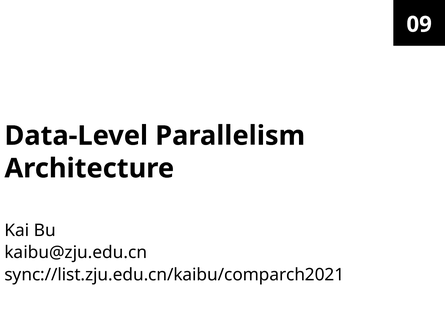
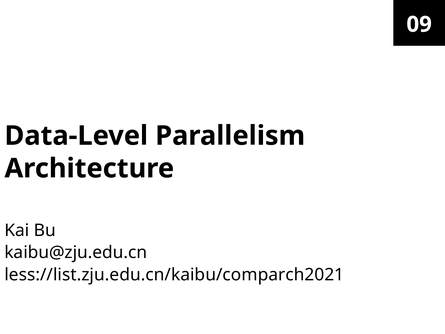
sync://list.zju.edu.cn/kaibu/comparch2021: sync://list.zju.edu.cn/kaibu/comparch2021 -> less://list.zju.edu.cn/kaibu/comparch2021
